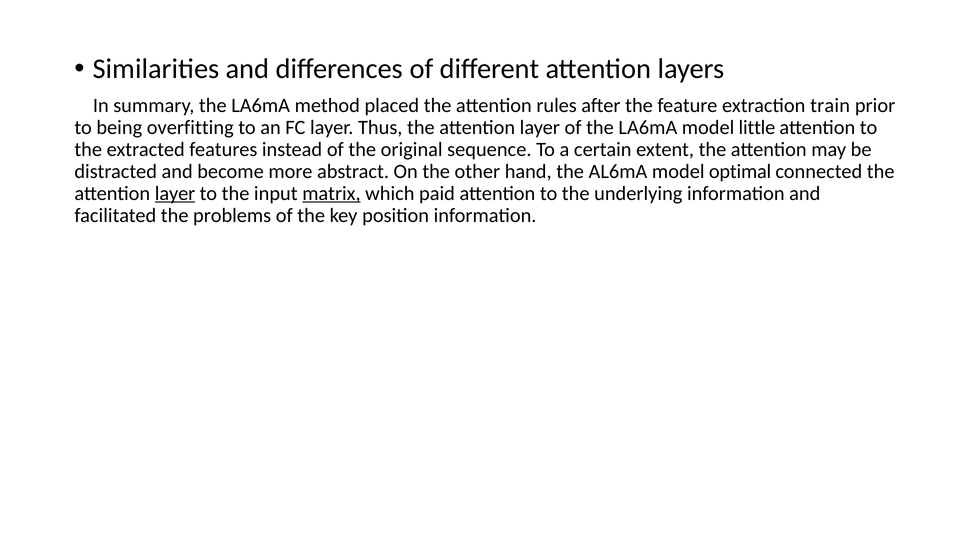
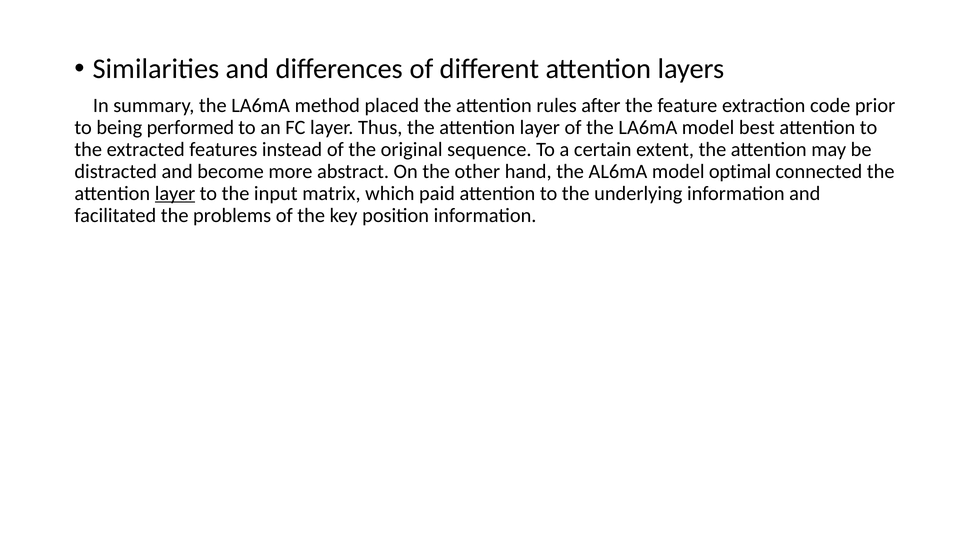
train: train -> code
overfitting: overfitting -> performed
little: little -> best
matrix underline: present -> none
